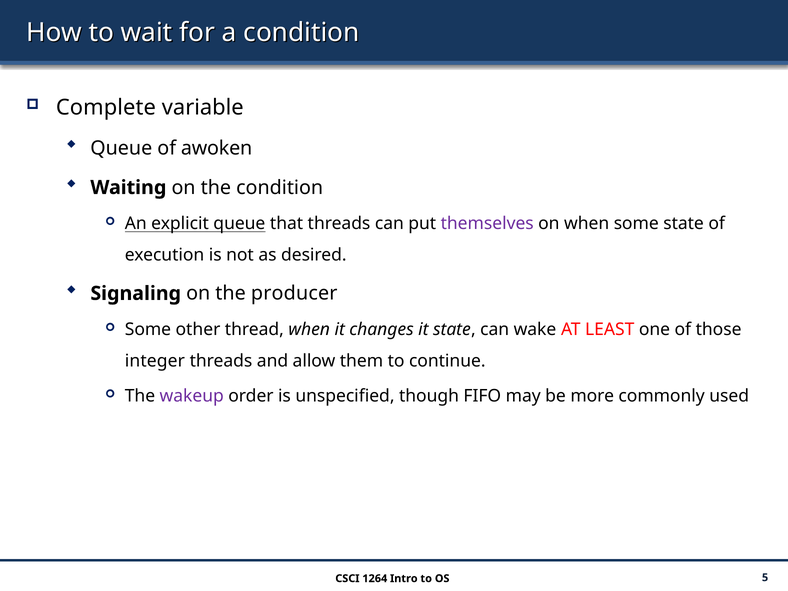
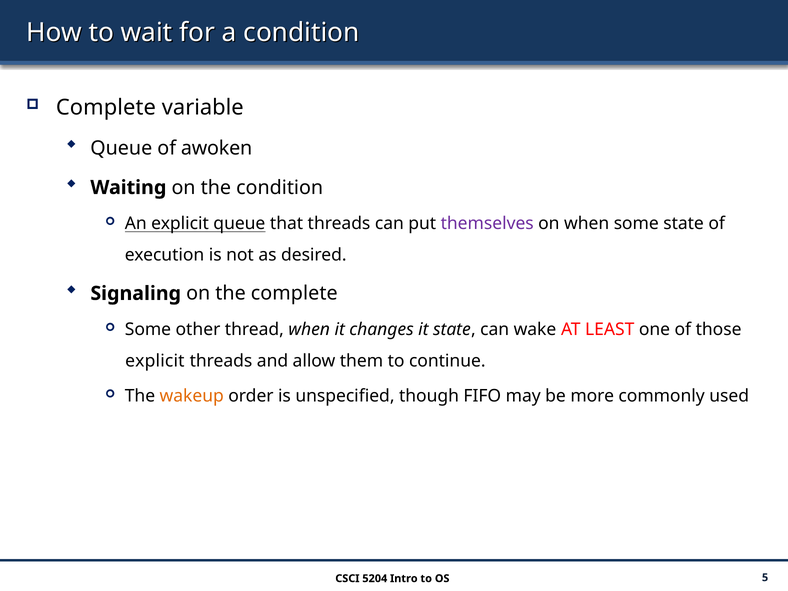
the producer: producer -> complete
integer at (155, 361): integer -> explicit
wakeup colour: purple -> orange
1264: 1264 -> 5204
